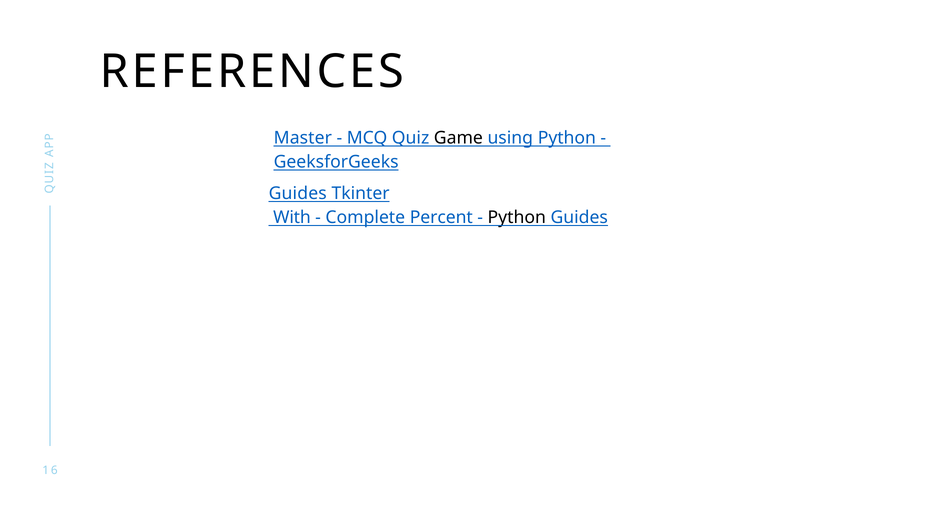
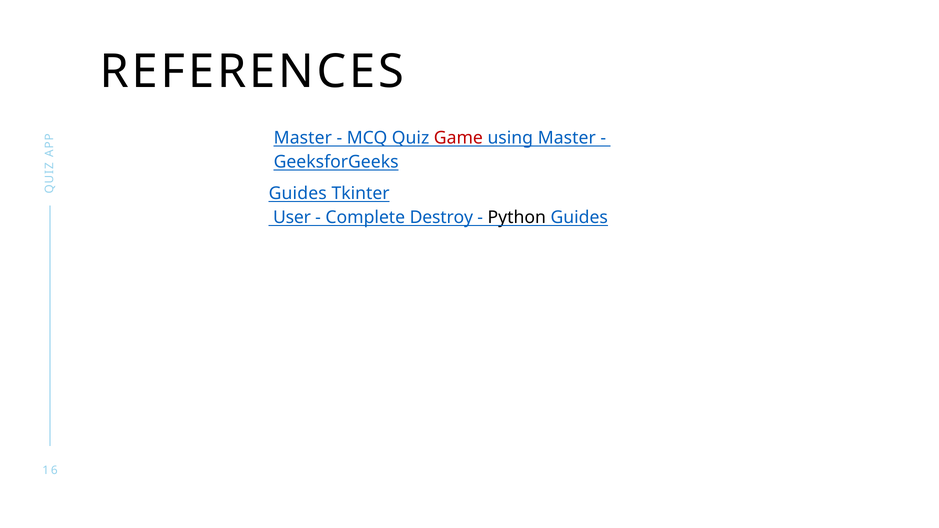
Game colour: black -> red
using Python: Python -> Master
With: With -> User
Percent: Percent -> Destroy
